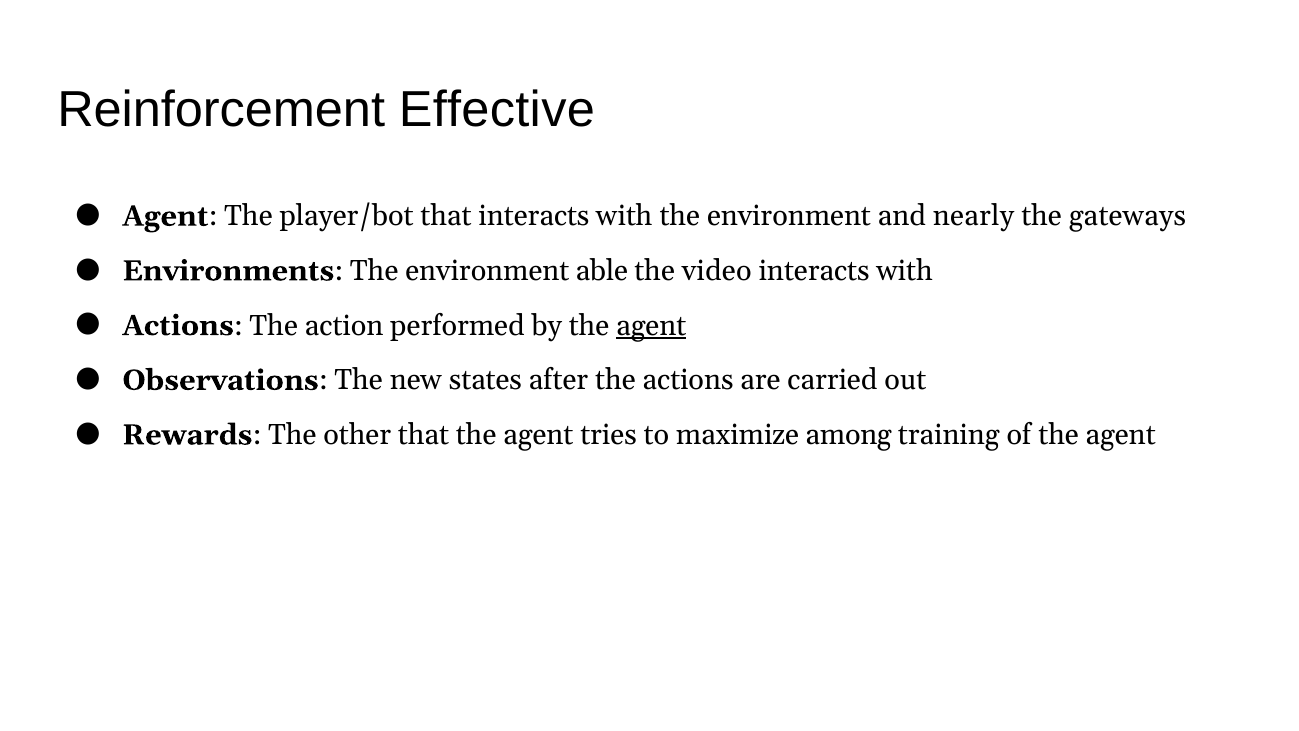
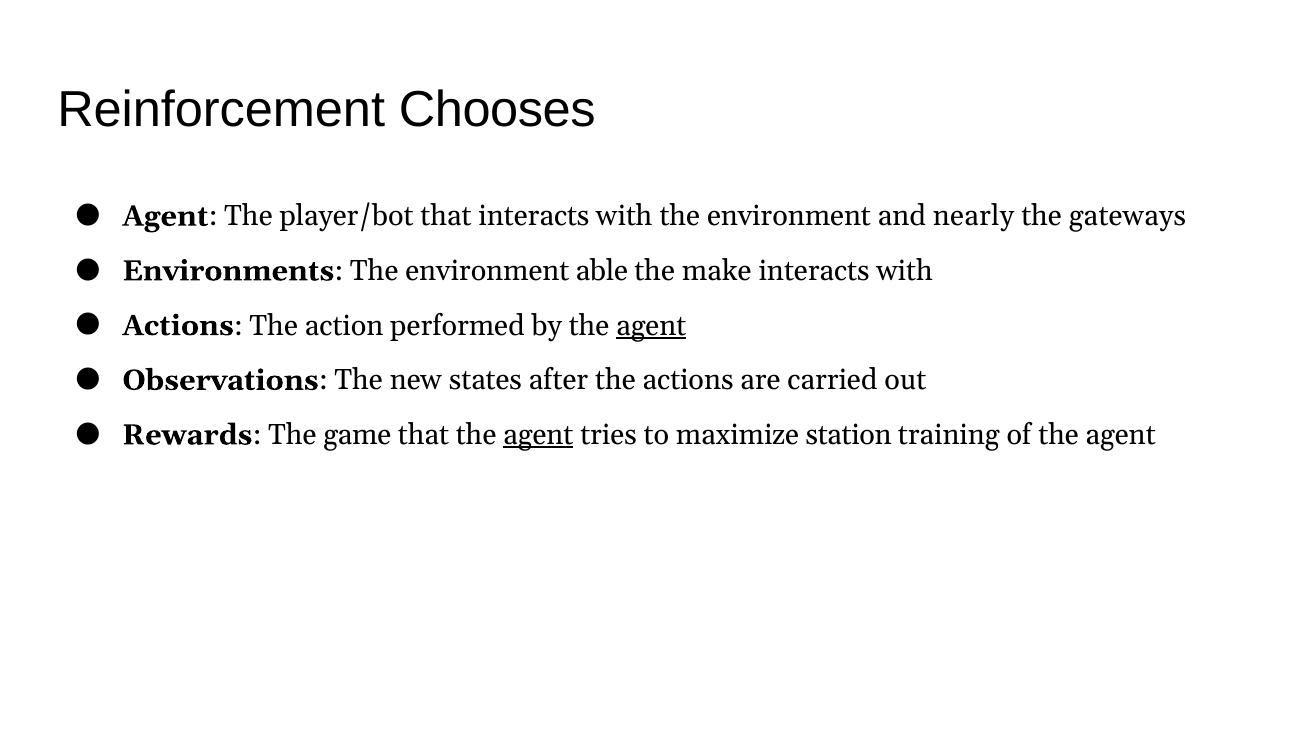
Effective: Effective -> Chooses
video: video -> make
other: other -> game
agent at (538, 435) underline: none -> present
among: among -> station
